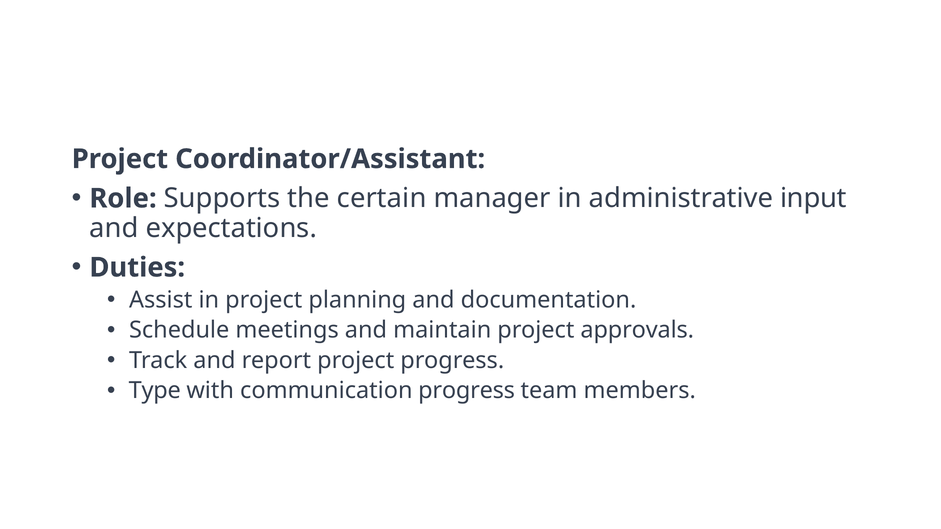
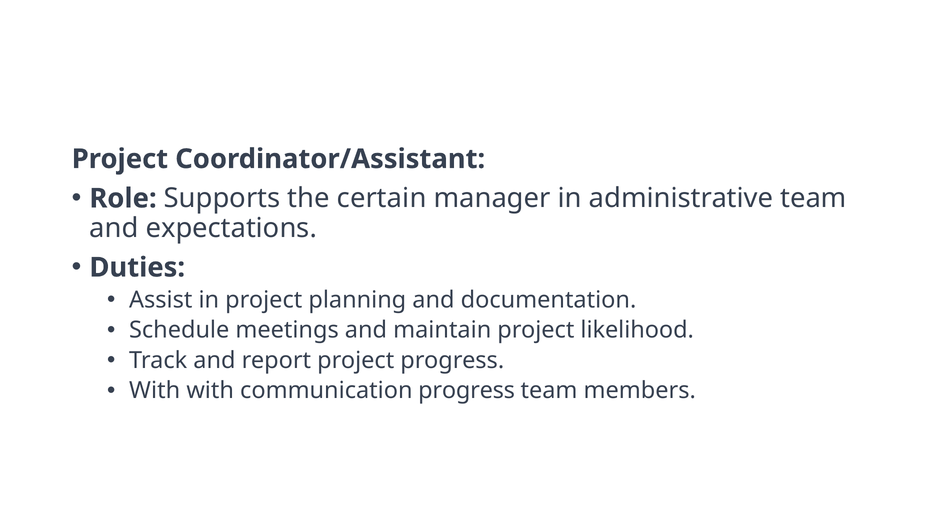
administrative input: input -> team
approvals: approvals -> likelihood
Type at (155, 391): Type -> With
